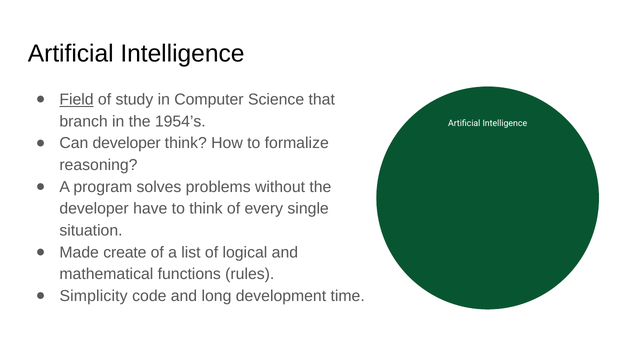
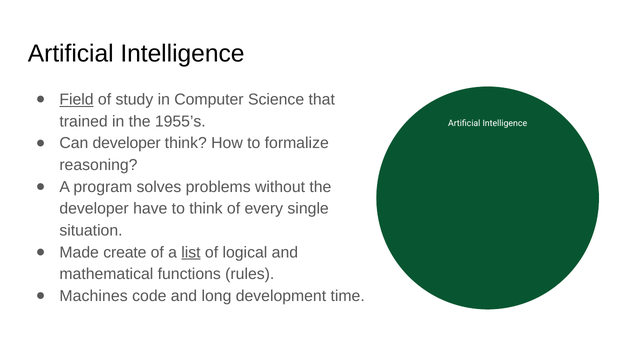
branch: branch -> trained
1954’s: 1954’s -> 1955’s
list underline: none -> present
Simplicity: Simplicity -> Machines
